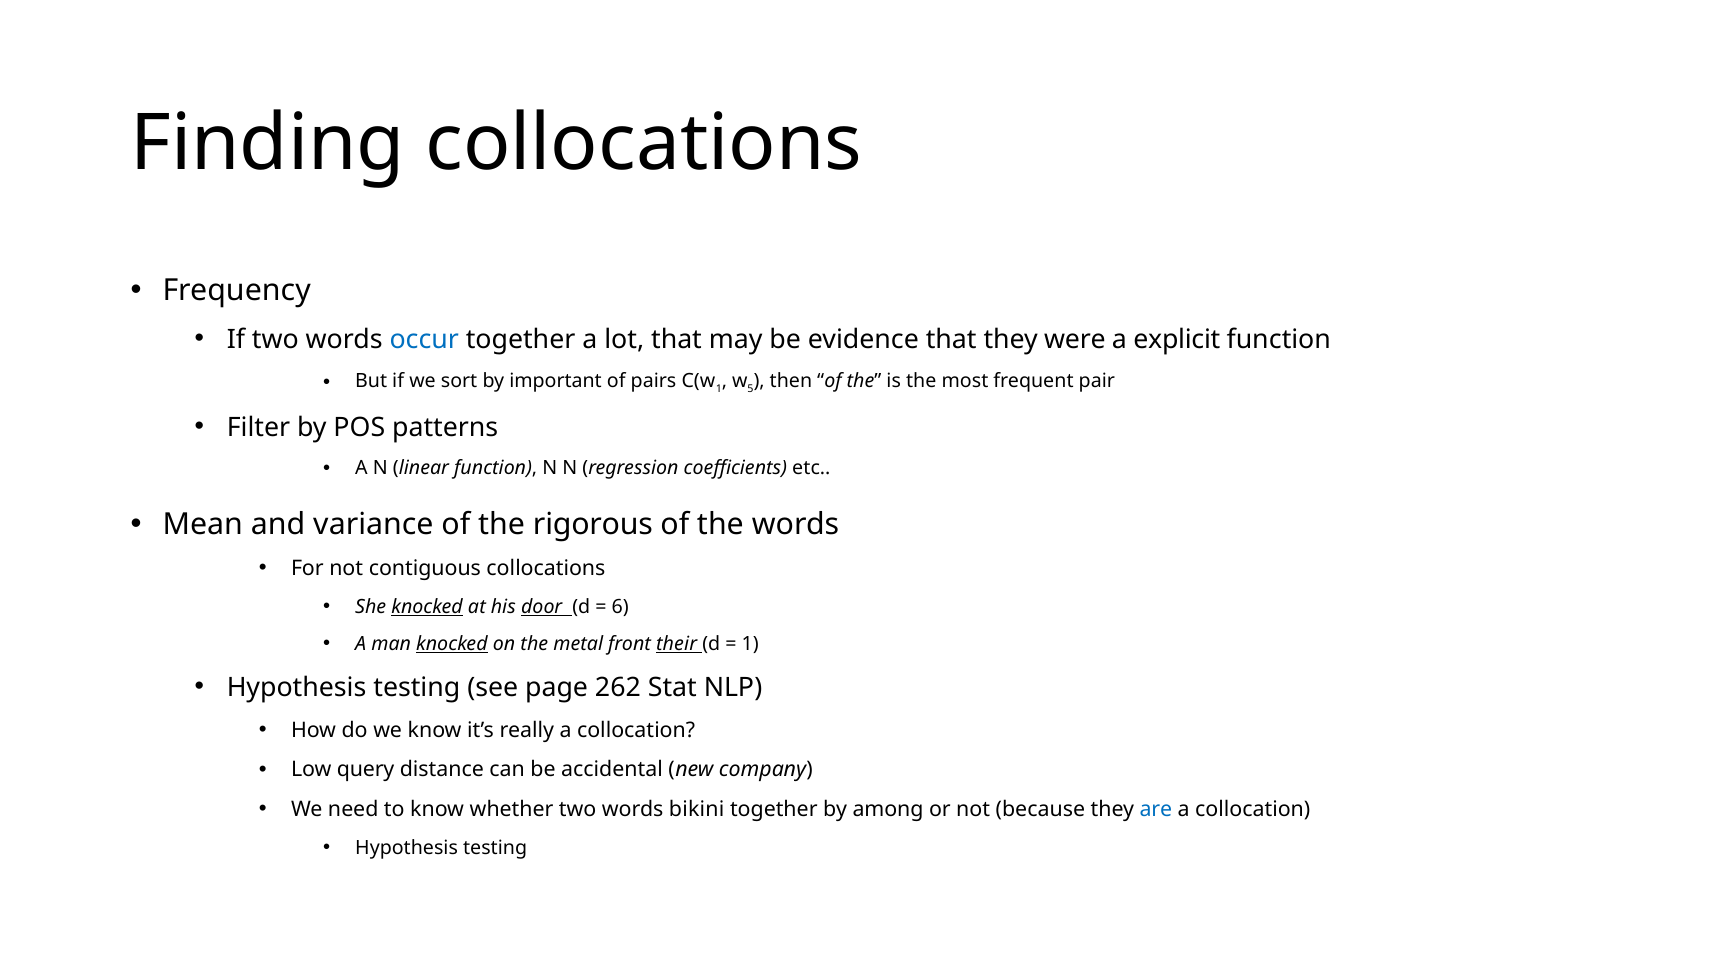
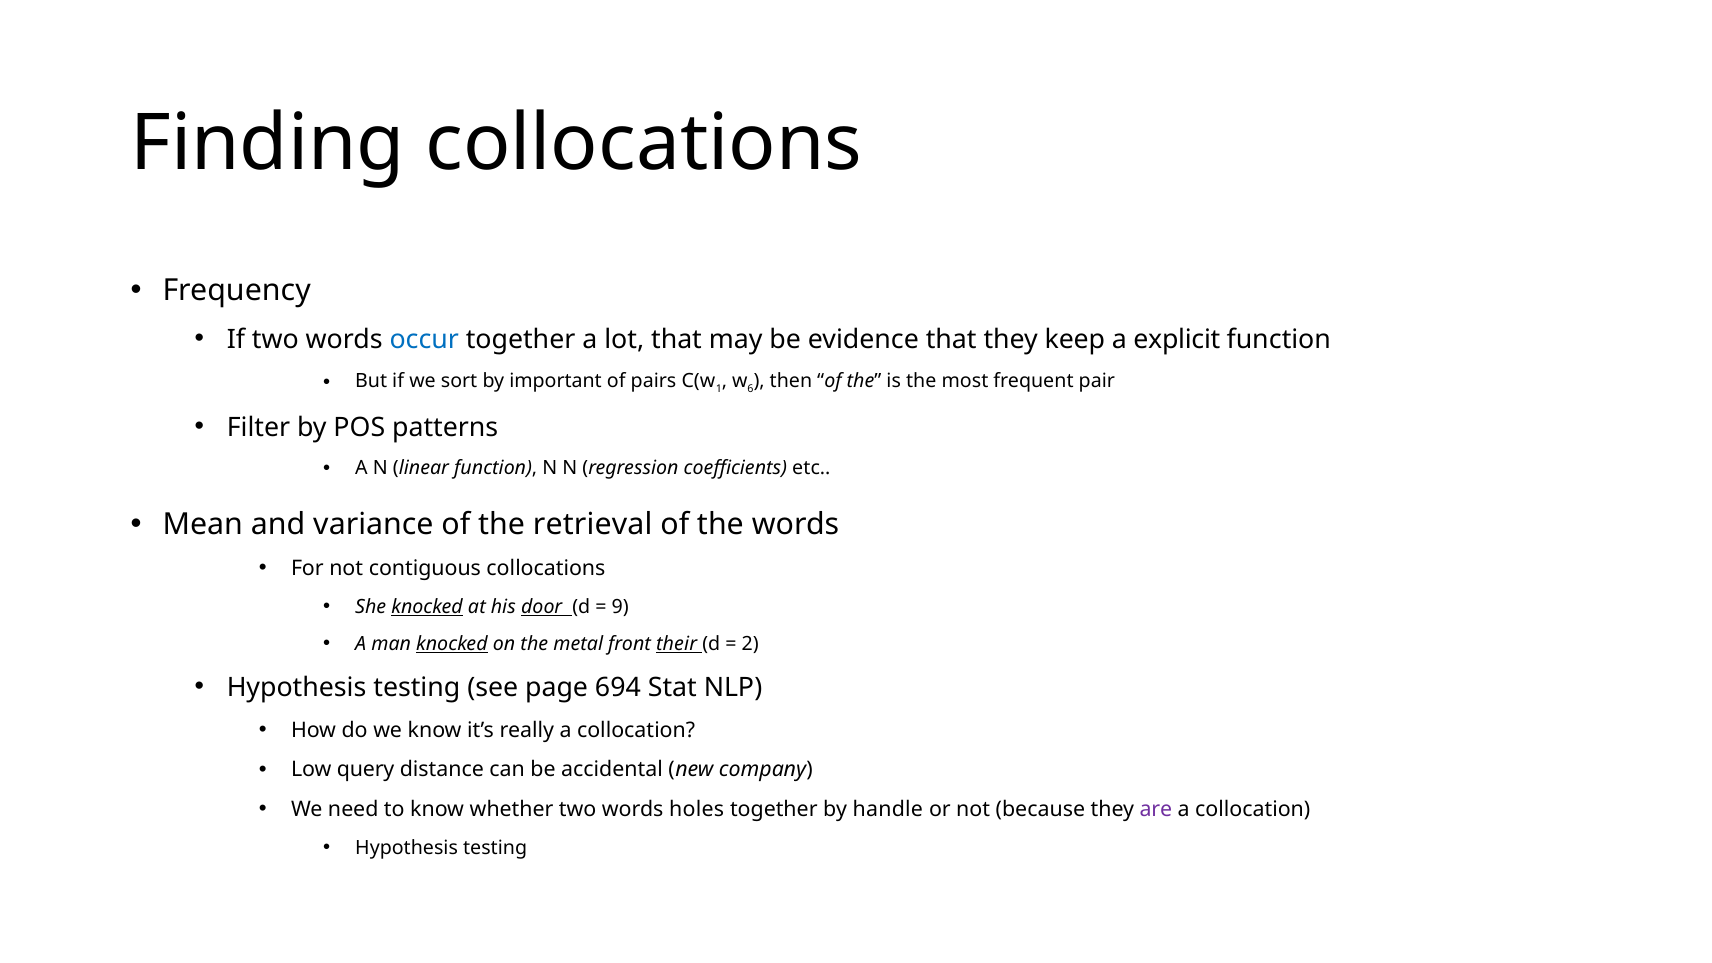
were: were -> keep
5: 5 -> 6
rigorous: rigorous -> retrieval
6: 6 -> 9
1 at (750, 644): 1 -> 2
262: 262 -> 694
bikini: bikini -> holes
among: among -> handle
are colour: blue -> purple
